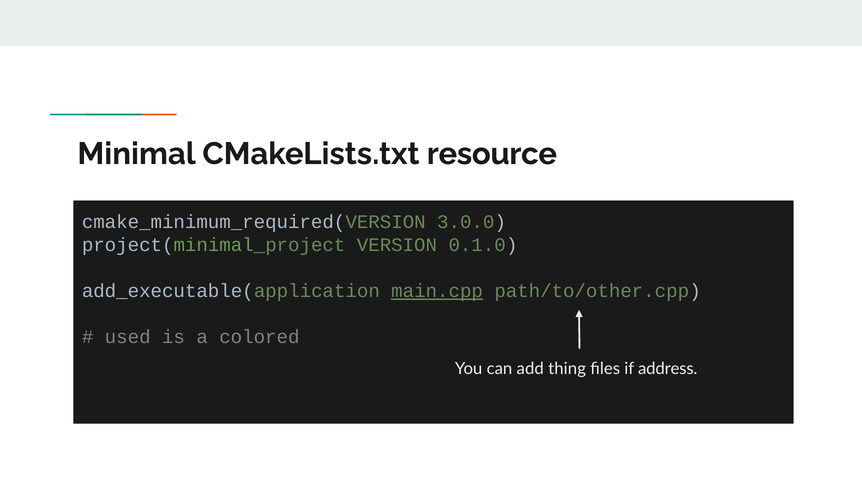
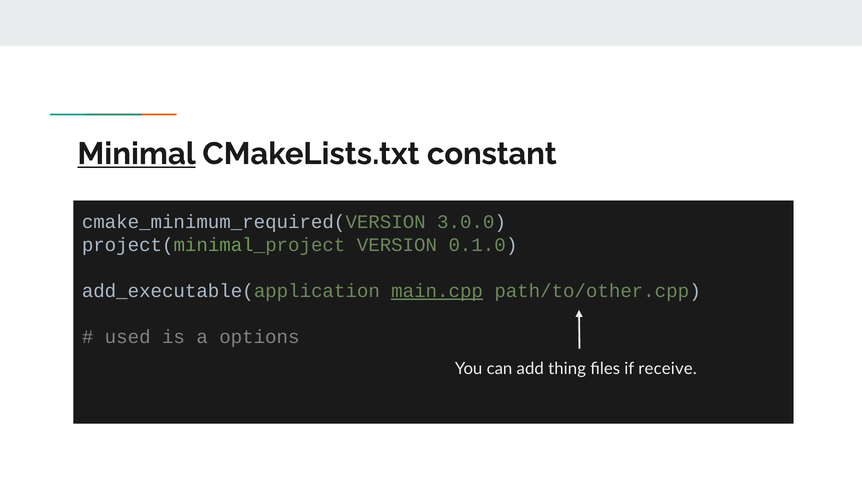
Minimal underline: none -> present
resource: resource -> constant
colored: colored -> options
address: address -> receive
